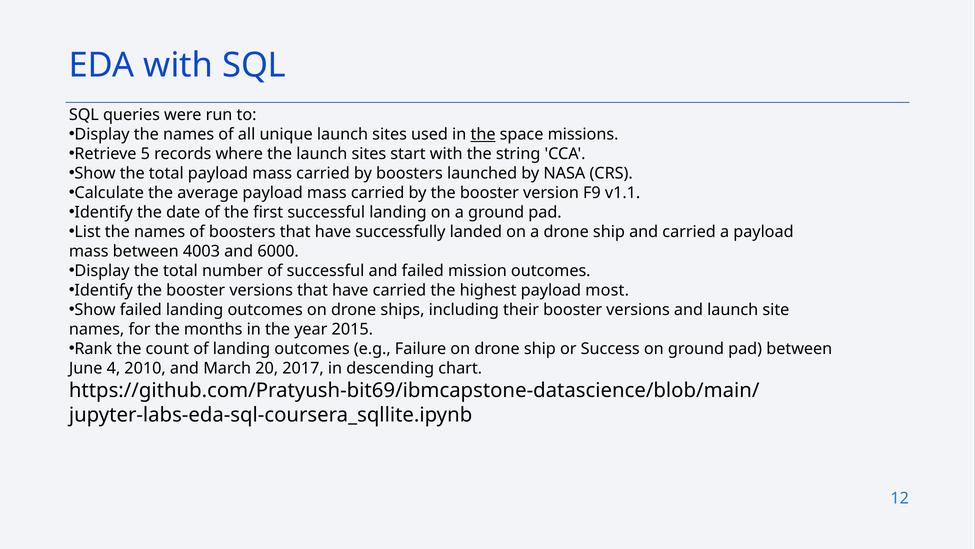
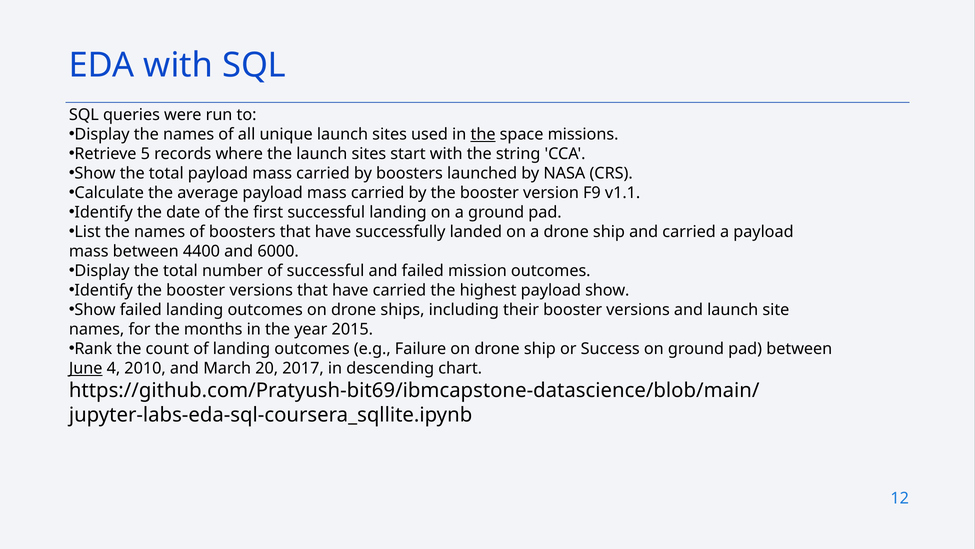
4003: 4003 -> 4400
payload most: most -> show
June underline: none -> present
